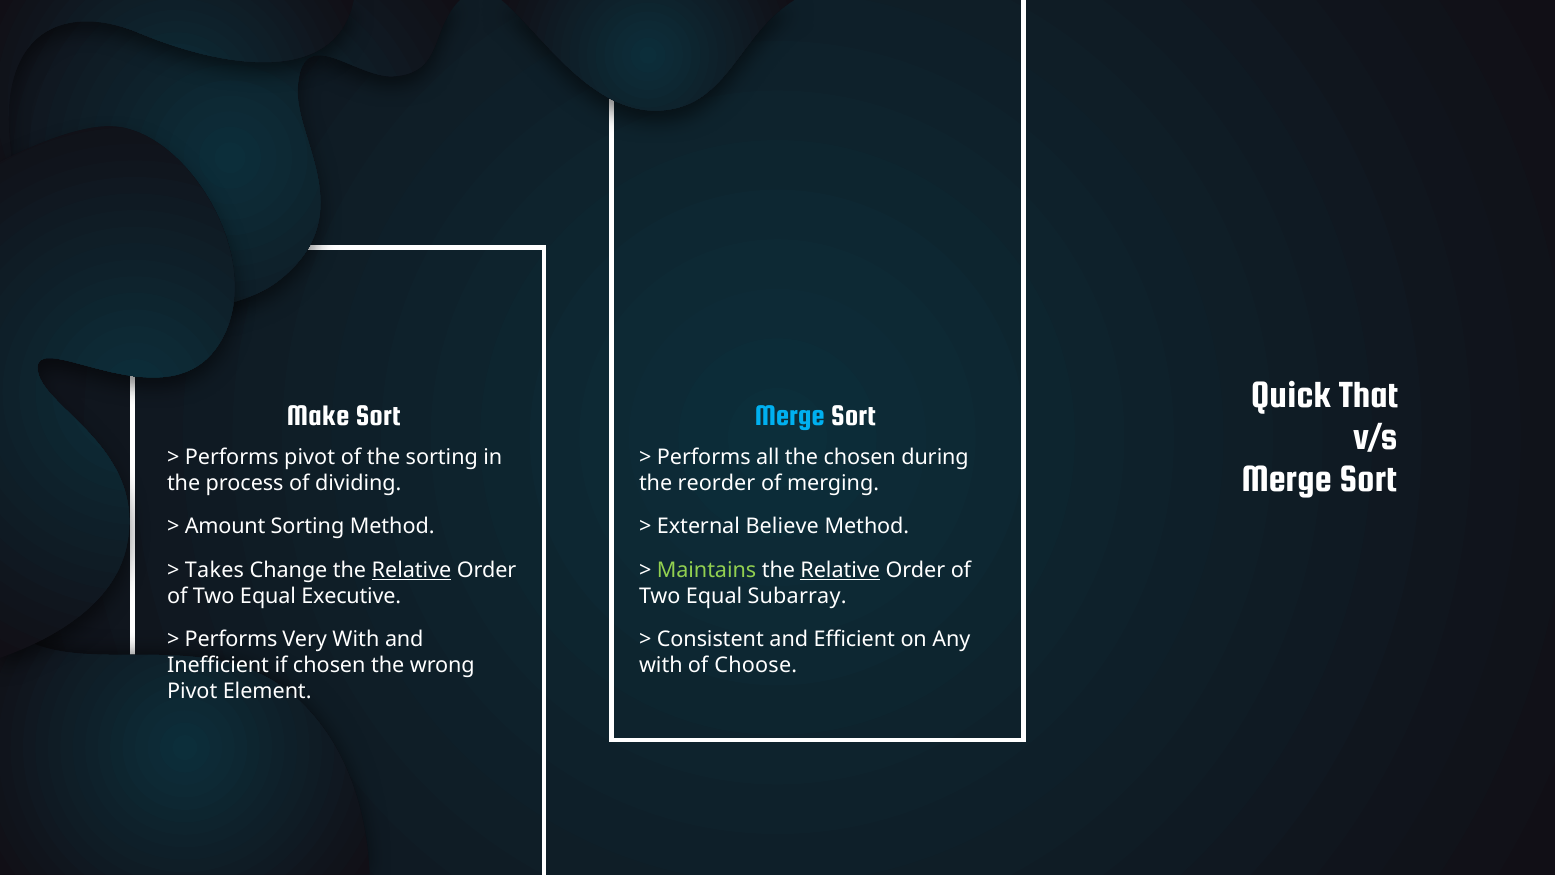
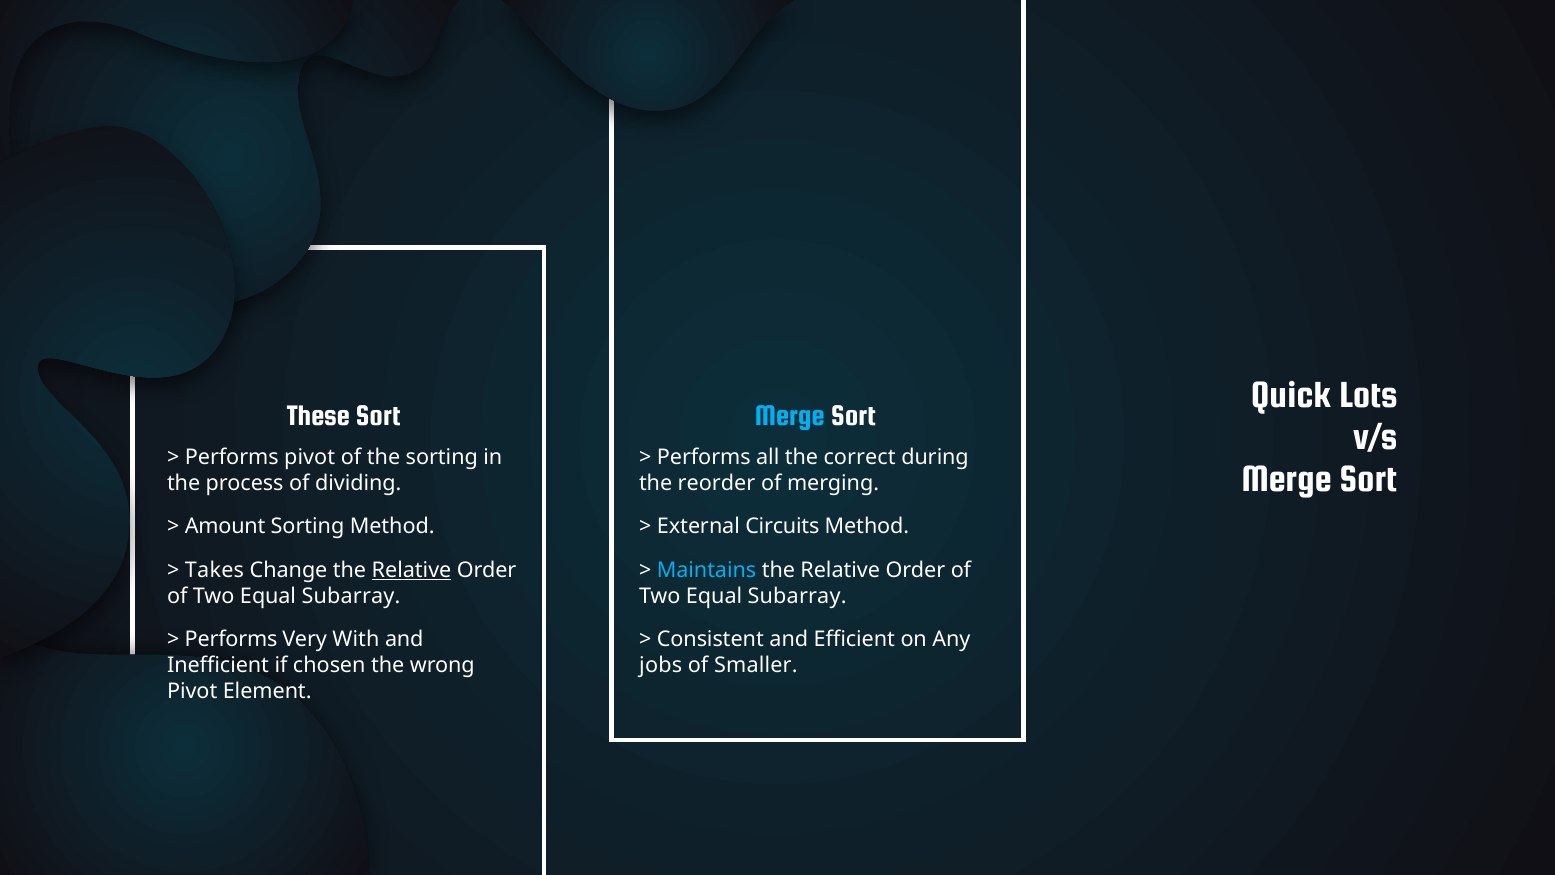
That: That -> Lots
Make: Make -> These
the chosen: chosen -> correct
Believe: Believe -> Circuits
Maintains colour: light green -> light blue
Relative at (840, 570) underline: present -> none
Executive at (351, 596): Executive -> Subarray
with at (661, 665): with -> jobs
Choose: Choose -> Smaller
